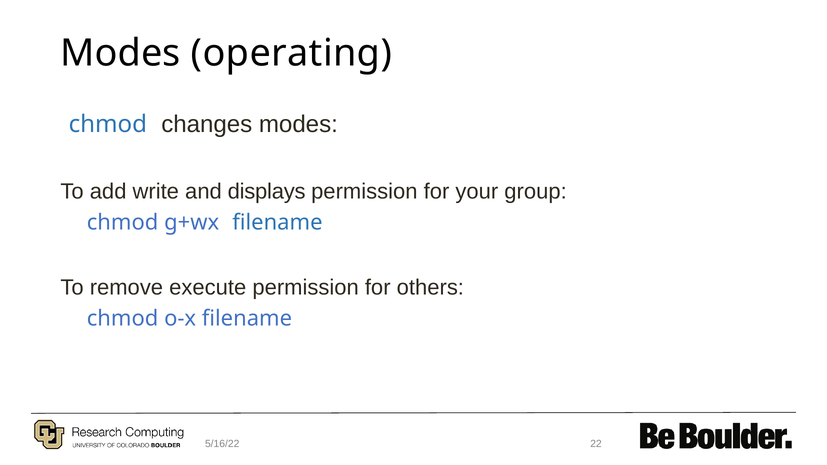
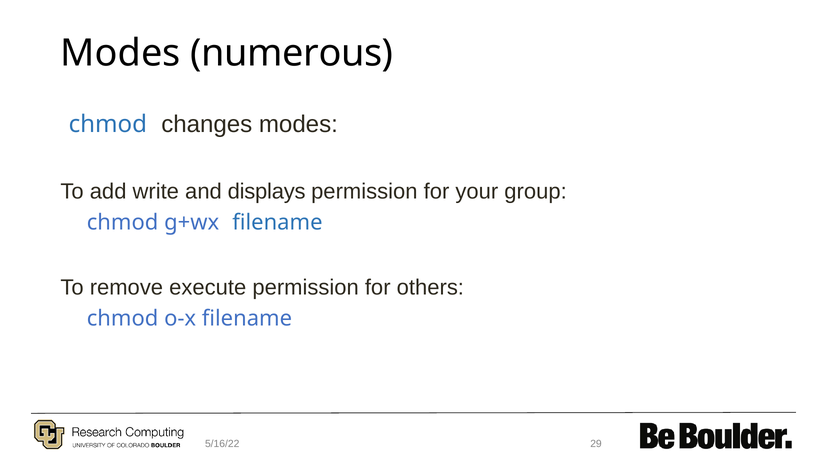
operating: operating -> numerous
22: 22 -> 29
